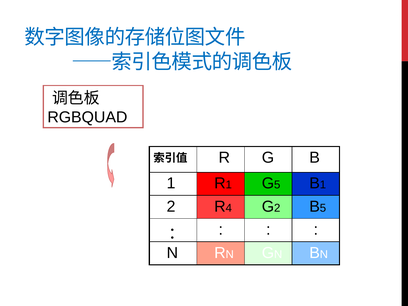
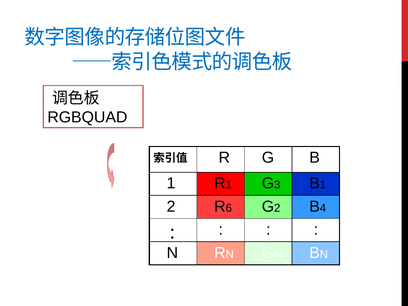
G 5: 5 -> 3
4: 4 -> 6
B 5: 5 -> 4
